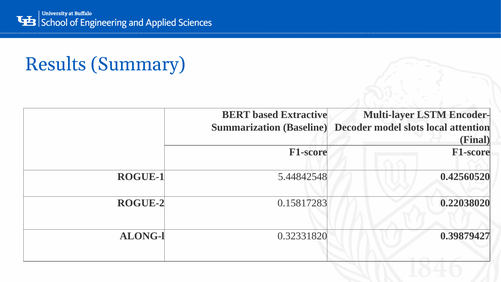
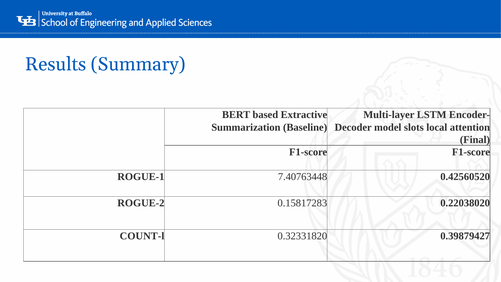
5.44842548: 5.44842548 -> 7.40763448
ALONG-l: ALONG-l -> COUNT-l
